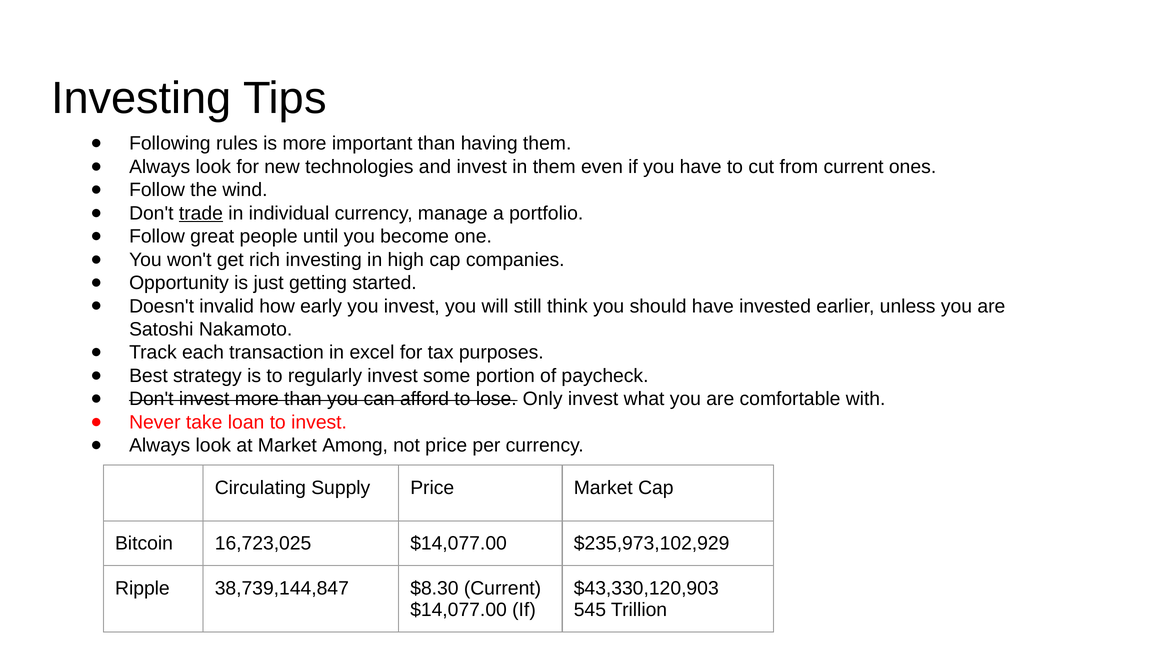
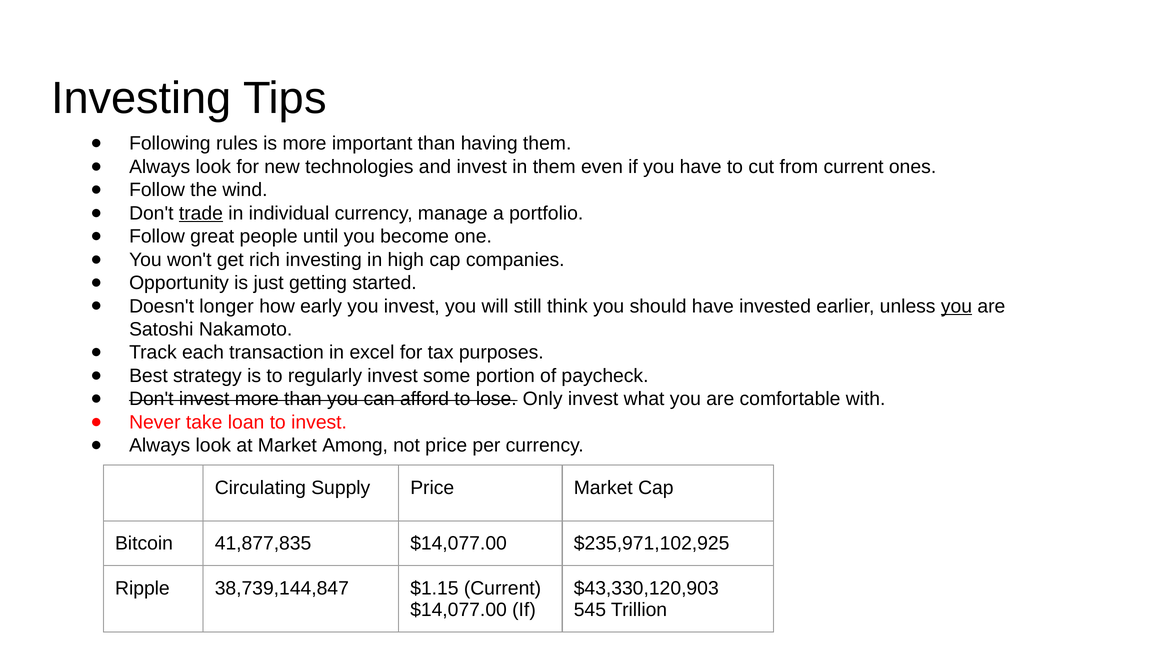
invalid: invalid -> longer
you at (957, 306) underline: none -> present
16,723,025: 16,723,025 -> 41,877,835
$235,973,102,929: $235,973,102,929 -> $235,971,102,925
$8.30: $8.30 -> $1.15
